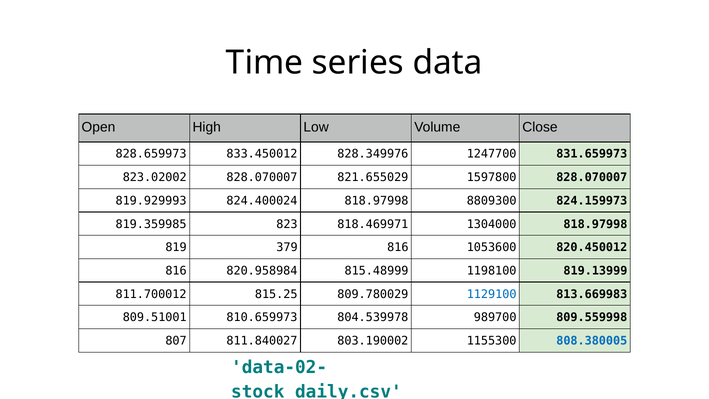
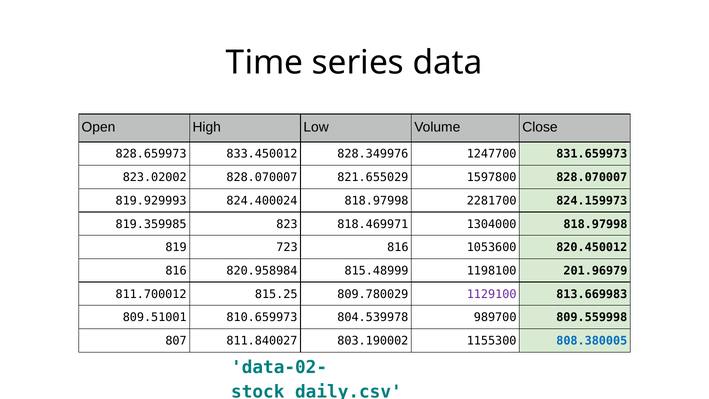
8809300: 8809300 -> 2281700
379: 379 -> 723
819.13999: 819.13999 -> 201.96979
1129100 colour: blue -> purple
